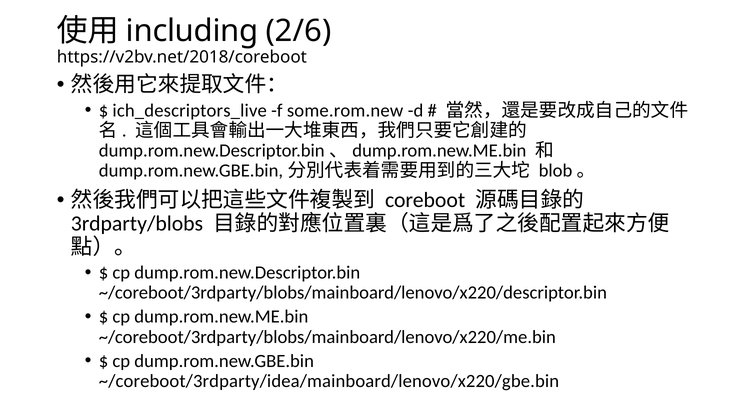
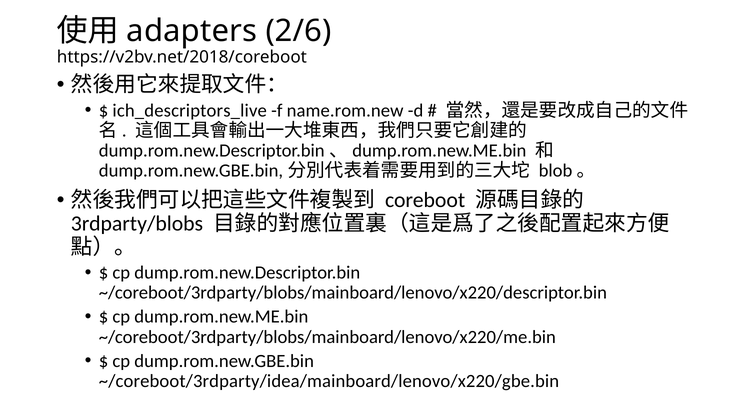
including: including -> adapters
some.rom.new: some.rom.new -> name.rom.new
